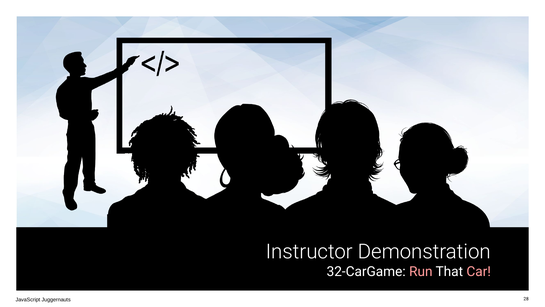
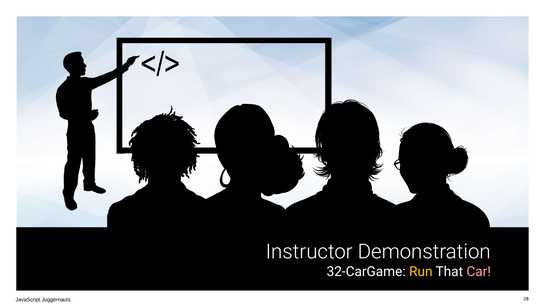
Run colour: pink -> yellow
